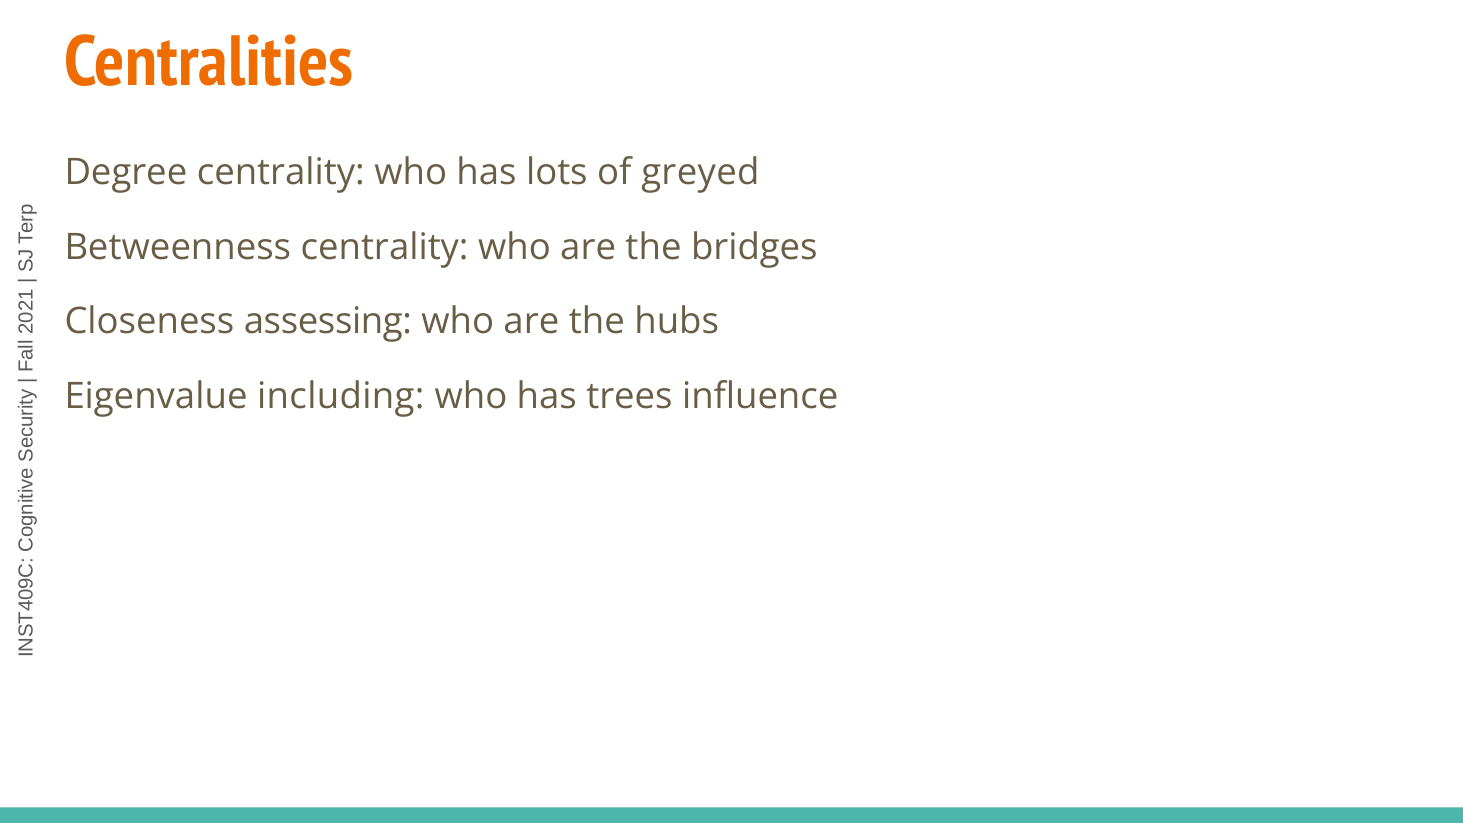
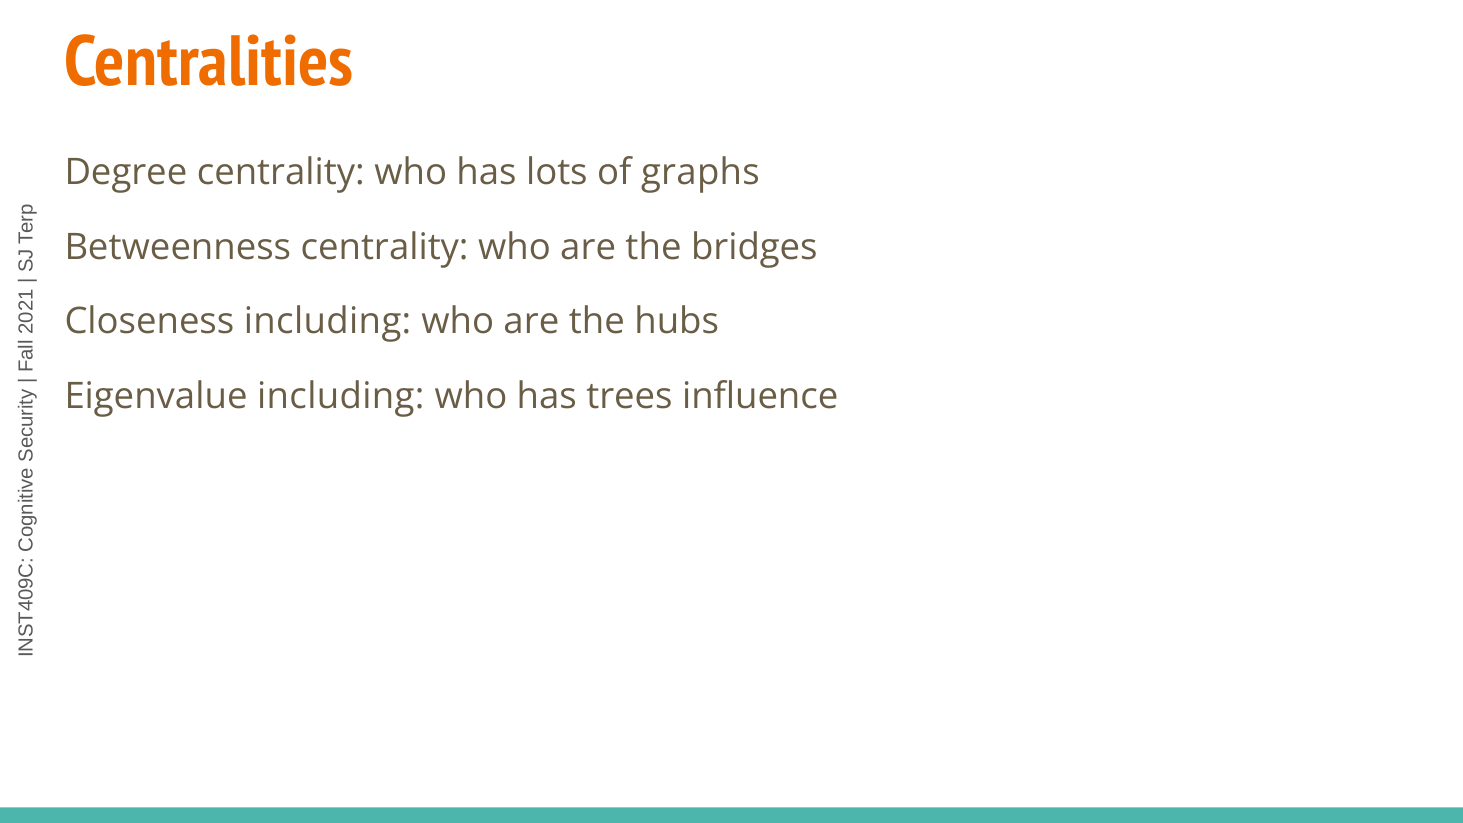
greyed: greyed -> graphs
Closeness assessing: assessing -> including
